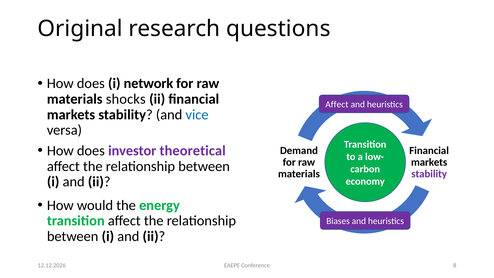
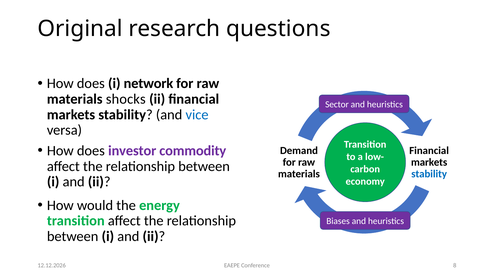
Affect at (337, 104): Affect -> Sector
theoretical: theoretical -> commodity
stability at (429, 174) colour: purple -> blue
